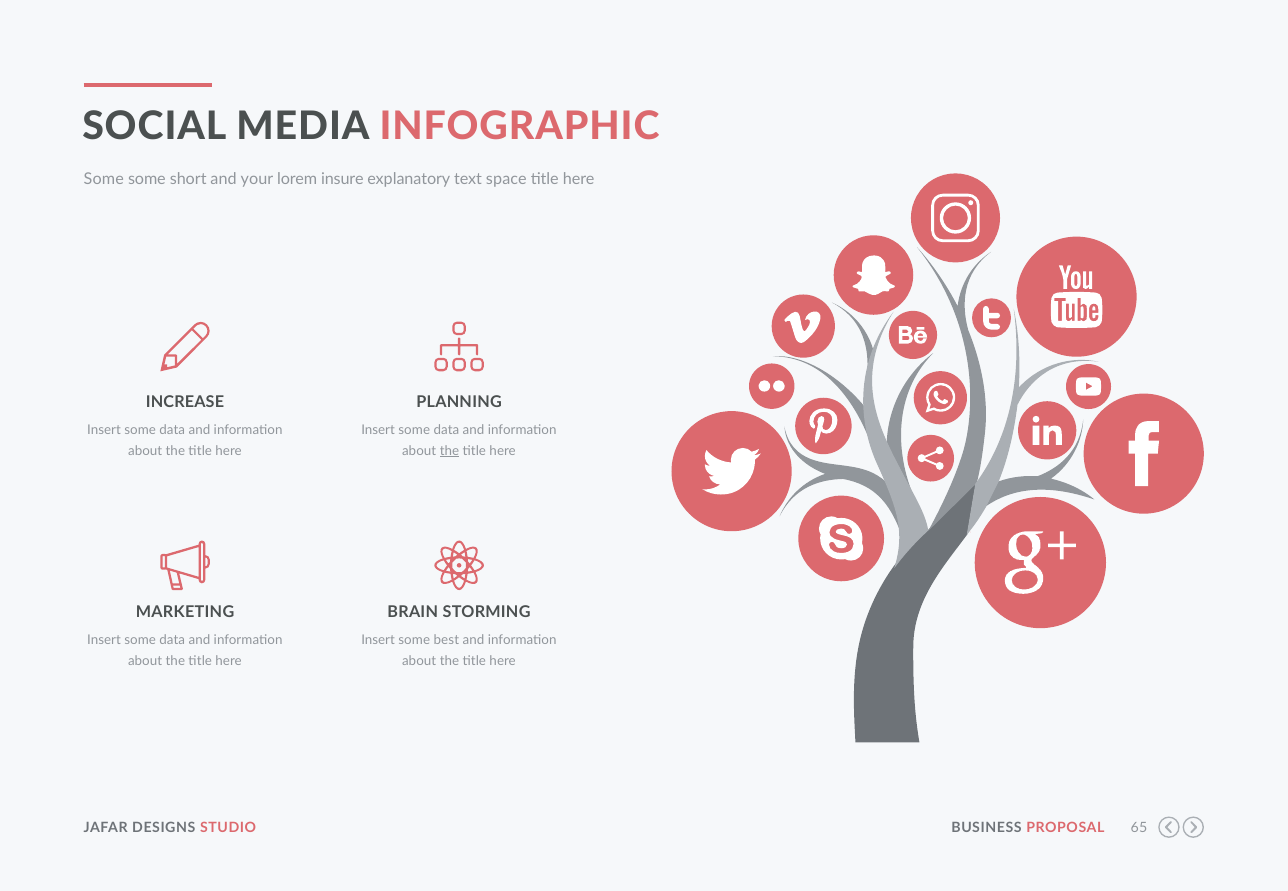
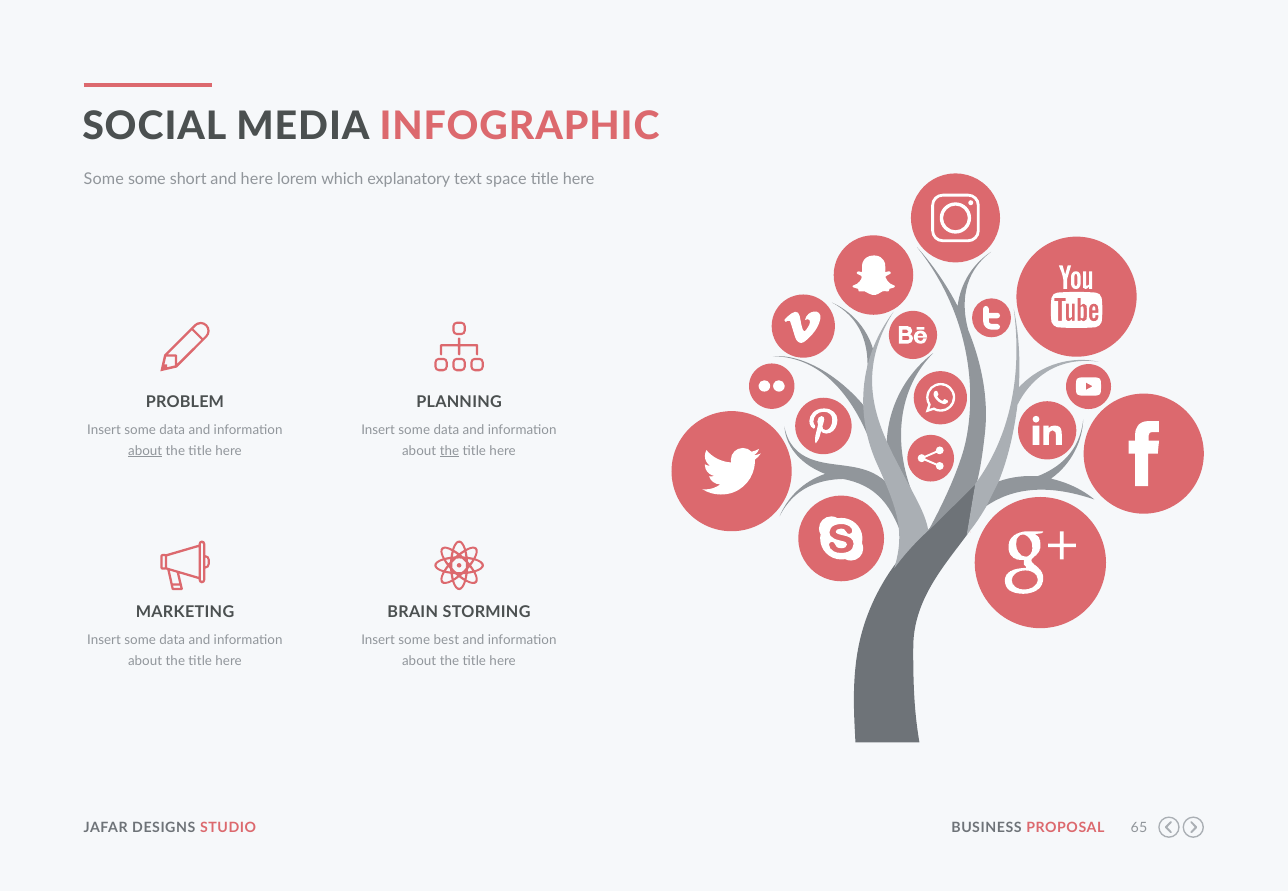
and your: your -> here
insure: insure -> which
INCREASE: INCREASE -> PROBLEM
about at (145, 451) underline: none -> present
